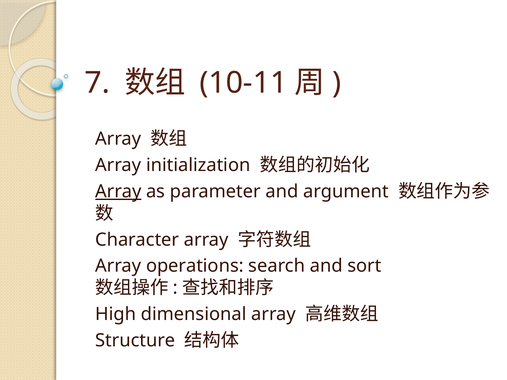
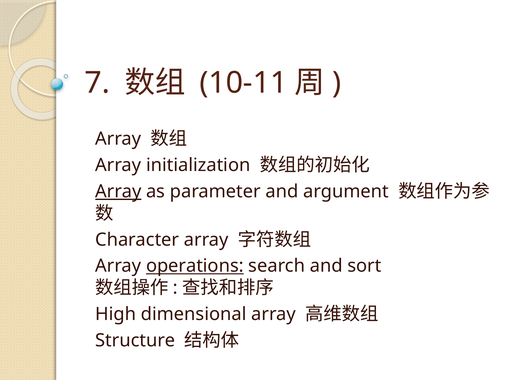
operations underline: none -> present
